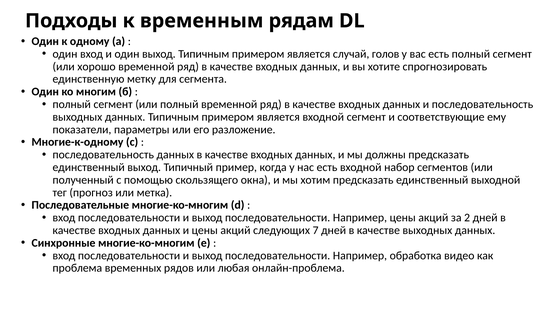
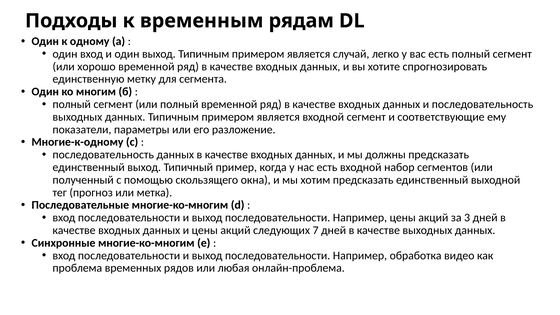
голов: голов -> легко
2: 2 -> 3
